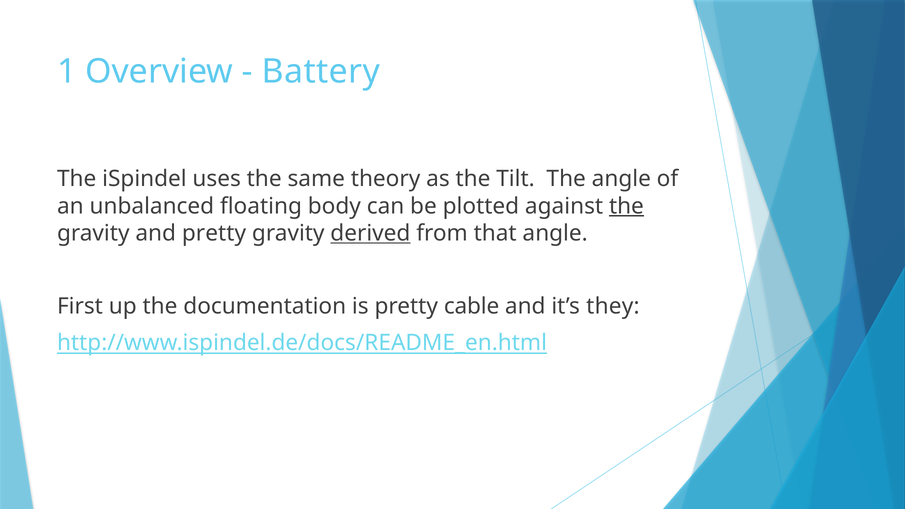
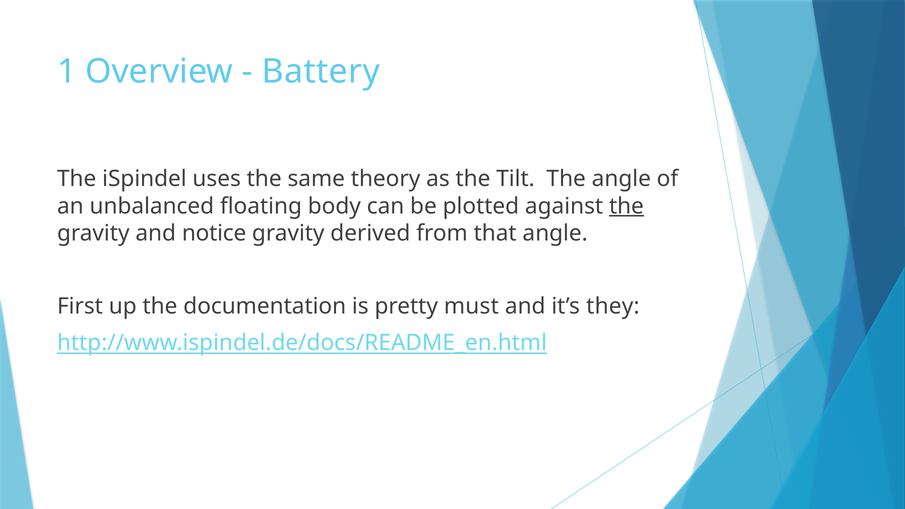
and pretty: pretty -> notice
derived underline: present -> none
cable: cable -> must
